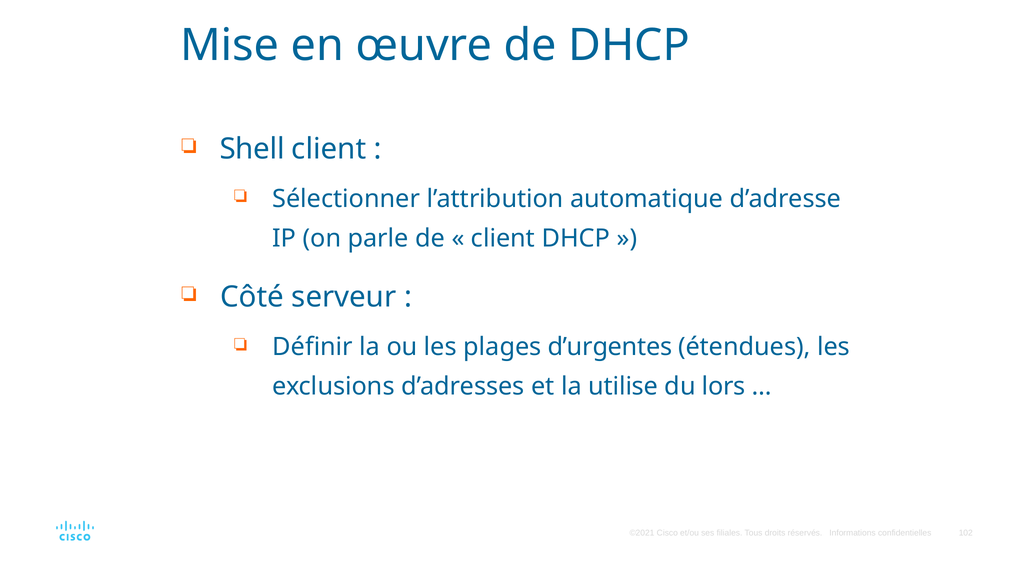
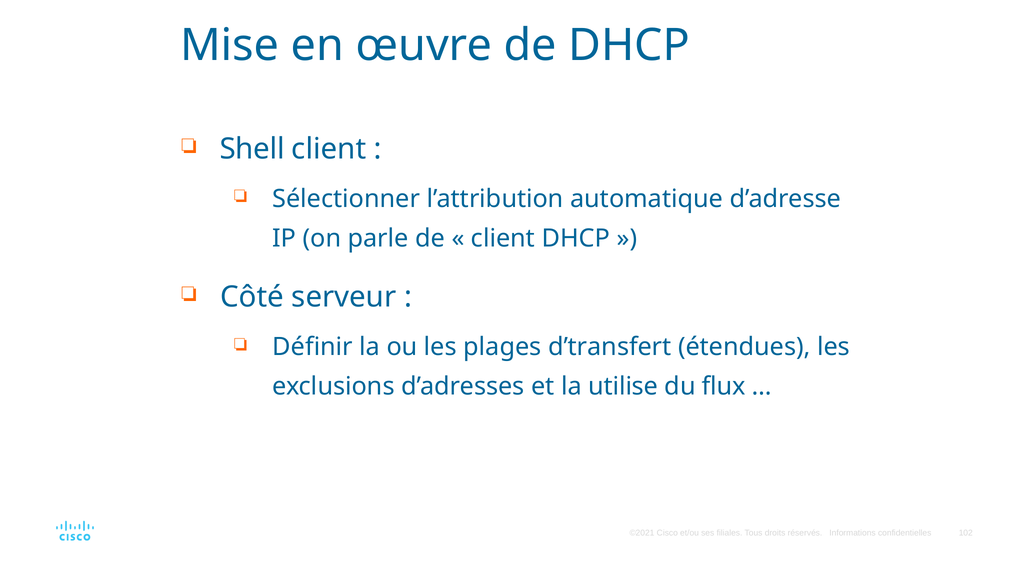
d’urgentes: d’urgentes -> d’transfert
lors: lors -> flux
